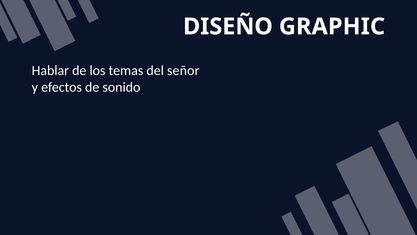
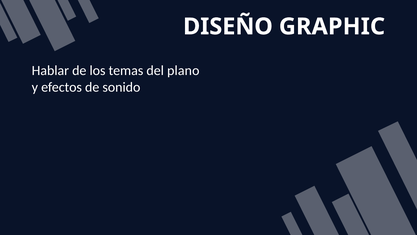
señor: señor -> plano
